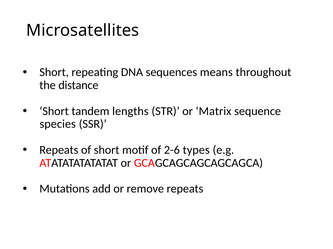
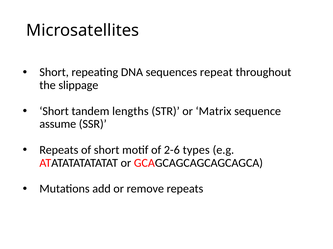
means: means -> repeat
distance: distance -> slippage
species: species -> assume
